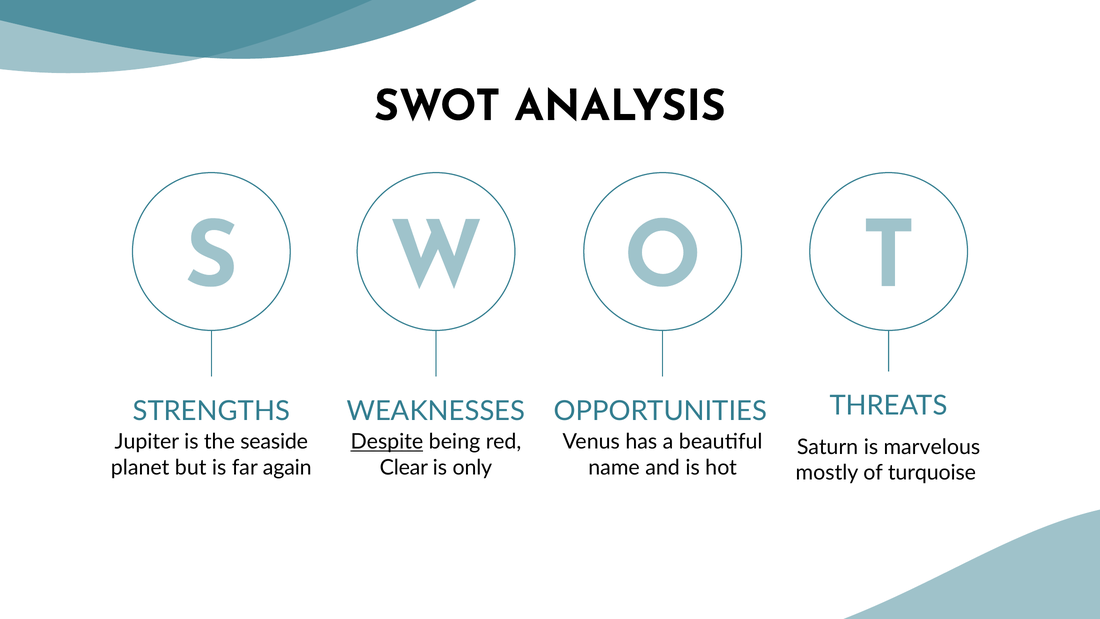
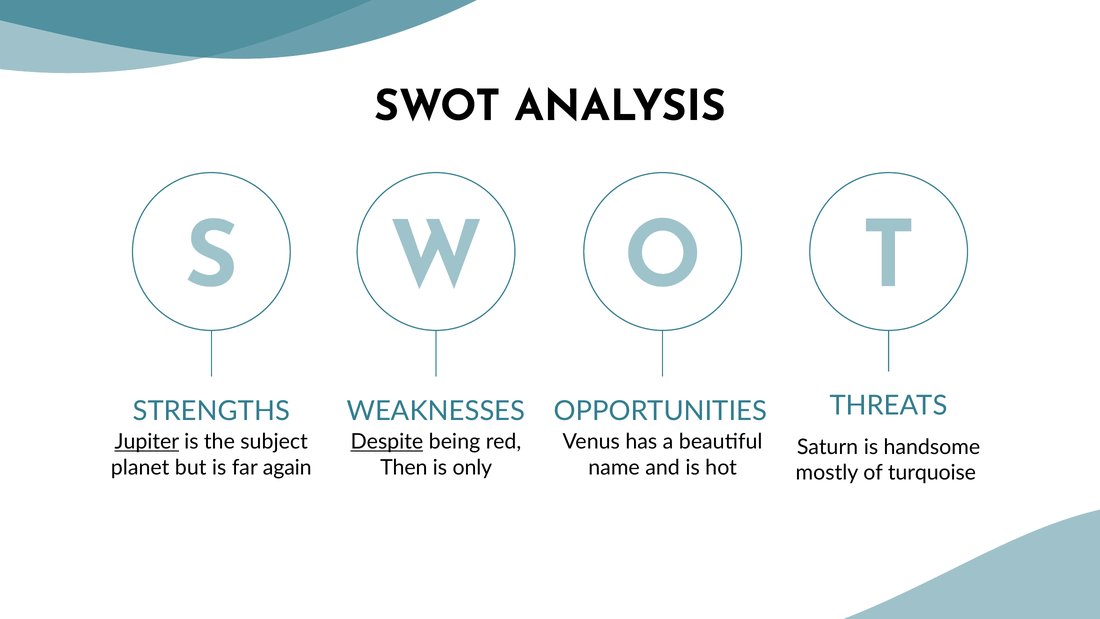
Jupiter underline: none -> present
seaside: seaside -> subject
marvelous: marvelous -> handsome
Clear: Clear -> Then
